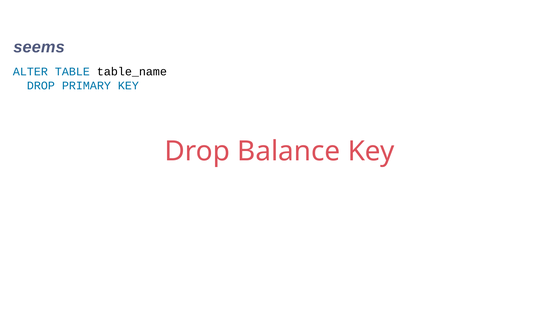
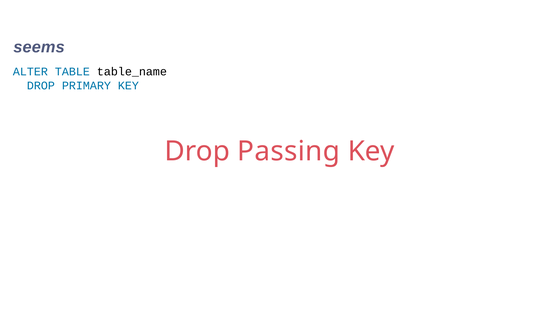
Balance: Balance -> Passing
